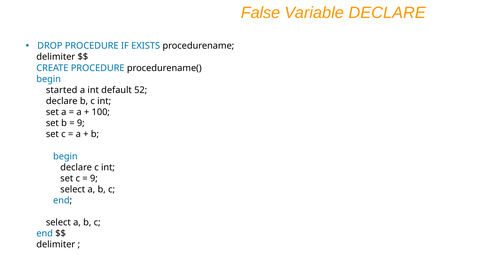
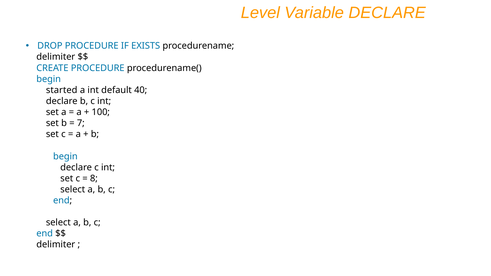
False: False -> Level
52: 52 -> 40
9 at (81, 123): 9 -> 7
9 at (94, 179): 9 -> 8
